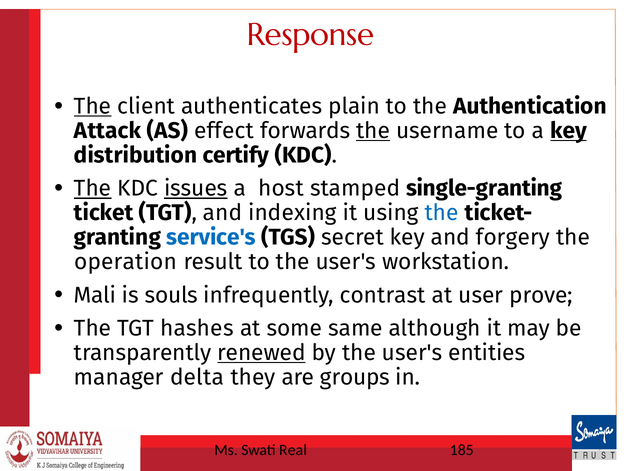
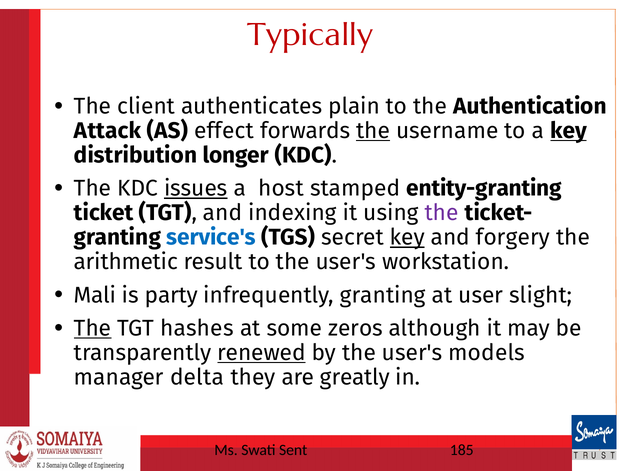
Response: Response -> Typically
The at (93, 106) underline: present -> none
certify: certify -> longer
The at (93, 188) underline: present -> none
single-granting: single-granting -> entity-granting
the at (442, 213) colour: blue -> purple
key at (407, 237) underline: none -> present
operation: operation -> arithmetic
souls: souls -> party
infrequently contrast: contrast -> granting
prove: prove -> slight
The at (93, 328) underline: none -> present
same: same -> zeros
entities: entities -> models
groups: groups -> greatly
Real: Real -> Sent
